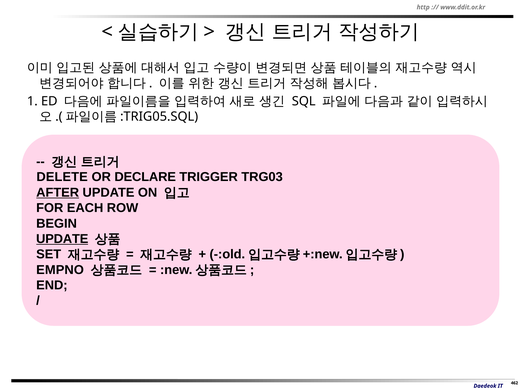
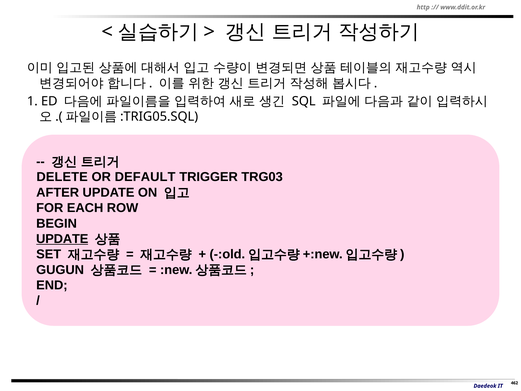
DECLARE: DECLARE -> DEFAULT
AFTER underline: present -> none
EMPNO: EMPNO -> GUGUN
